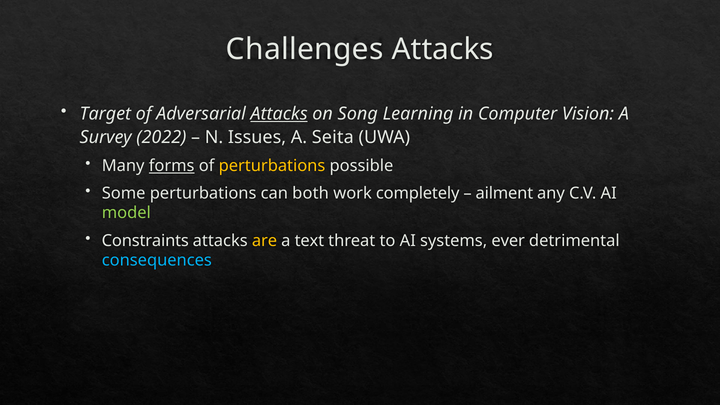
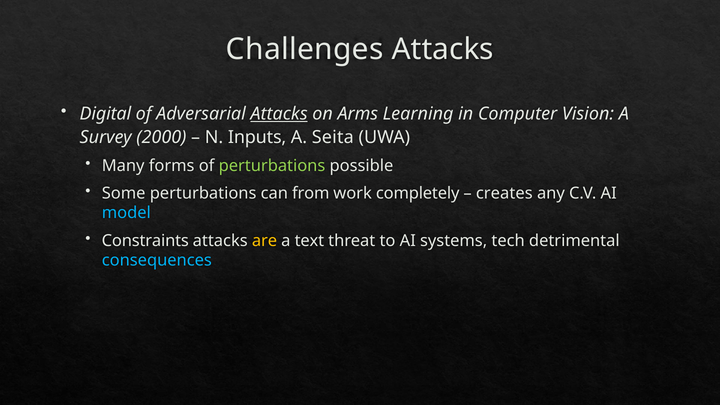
Target: Target -> Digital
Song: Song -> Arms
2022: 2022 -> 2000
Issues: Issues -> Inputs
forms underline: present -> none
perturbations at (272, 166) colour: yellow -> light green
both: both -> from
ailment: ailment -> creates
model colour: light green -> light blue
ever: ever -> tech
